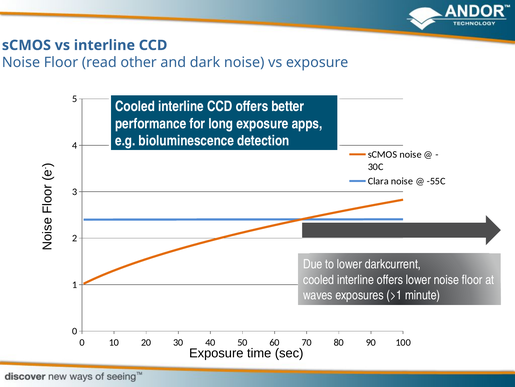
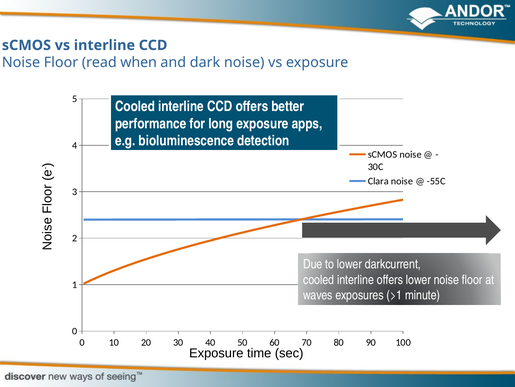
other: other -> when
